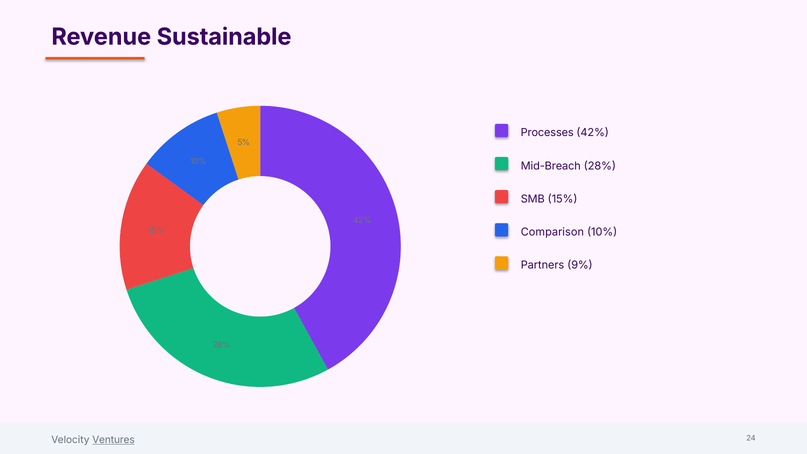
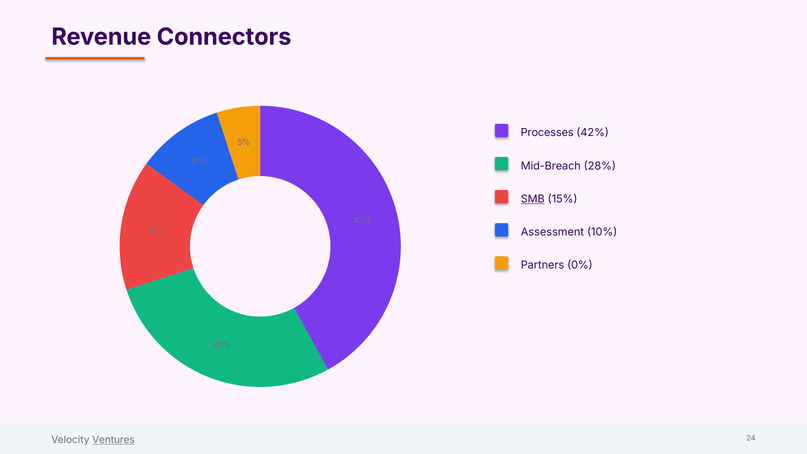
Sustainable: Sustainable -> Connectors
SMB underline: none -> present
Comparison: Comparison -> Assessment
9%: 9% -> 0%
